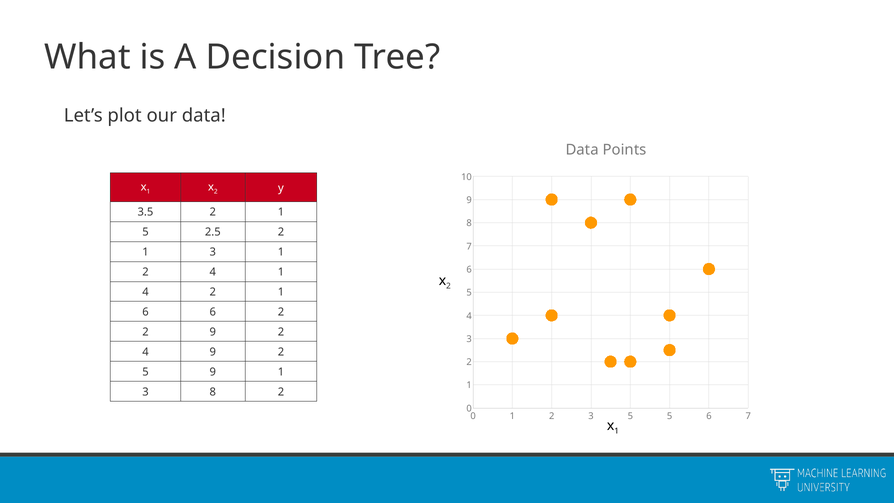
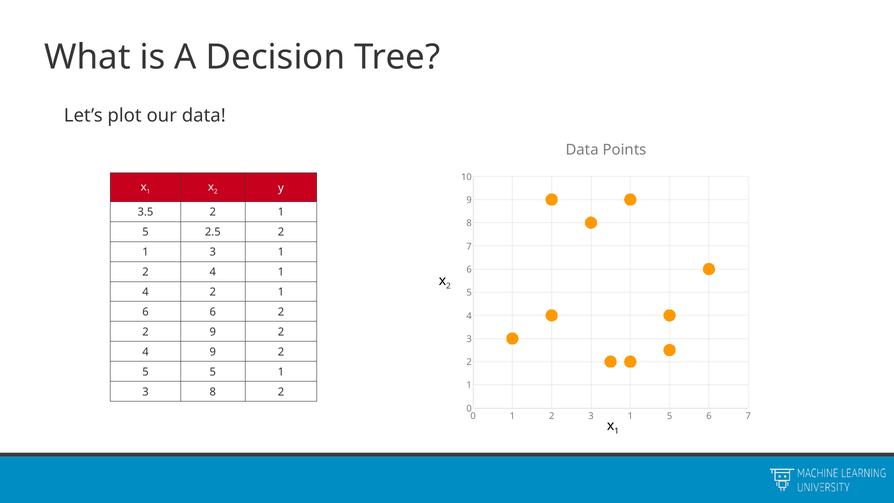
5 9: 9 -> 5
2 3 5: 5 -> 1
